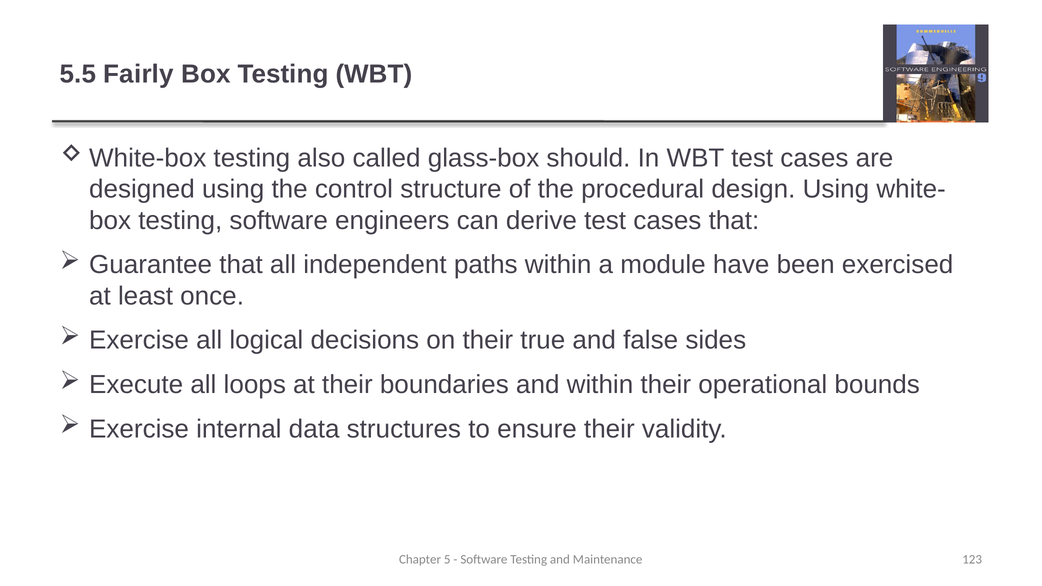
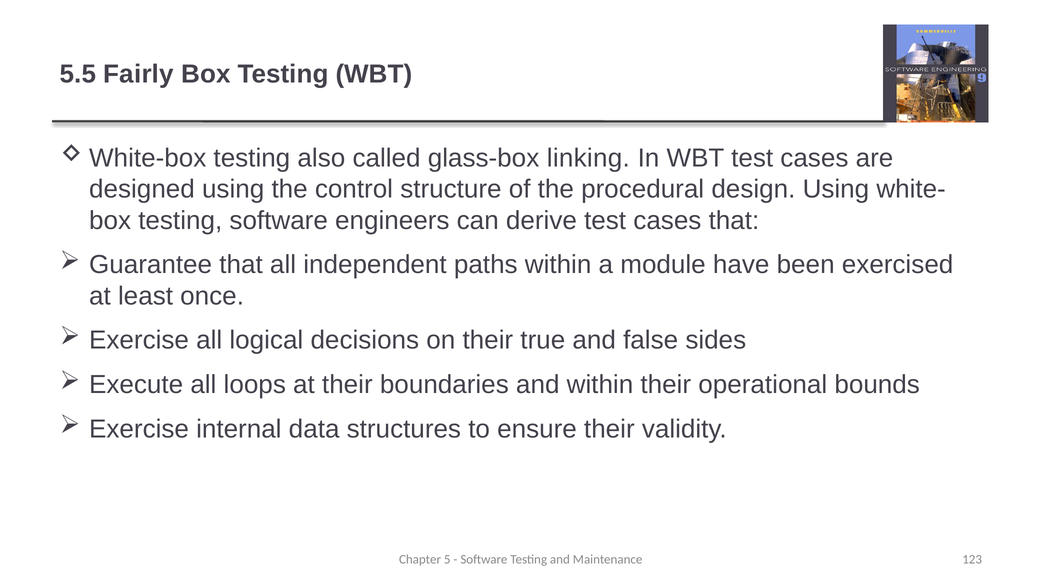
should: should -> linking
